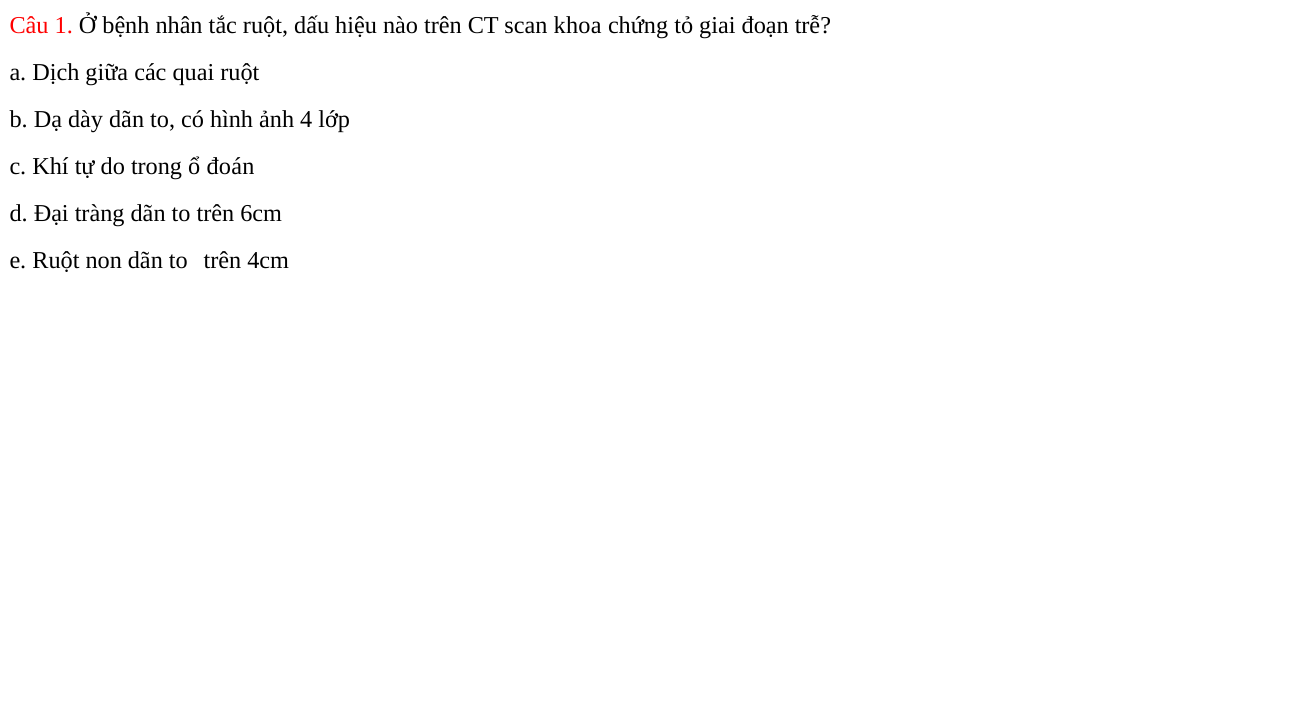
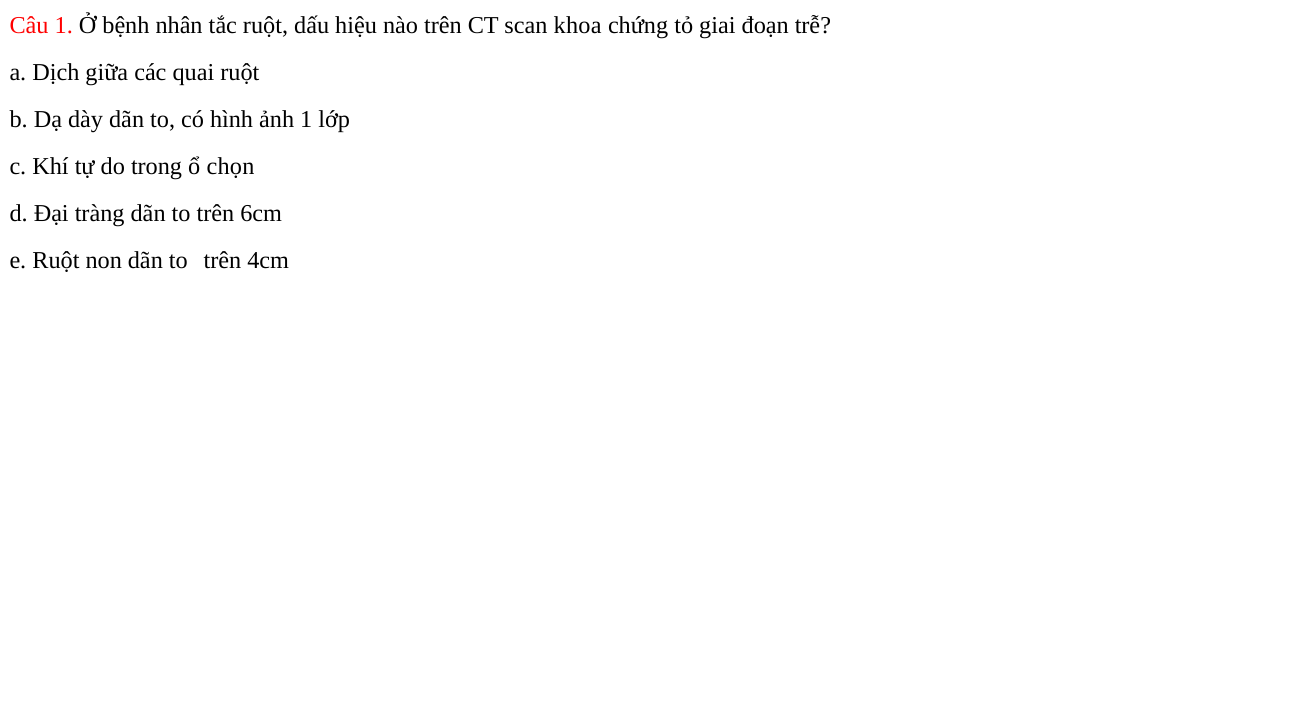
ảnh 4: 4 -> 1
đoán: đoán -> chọn
